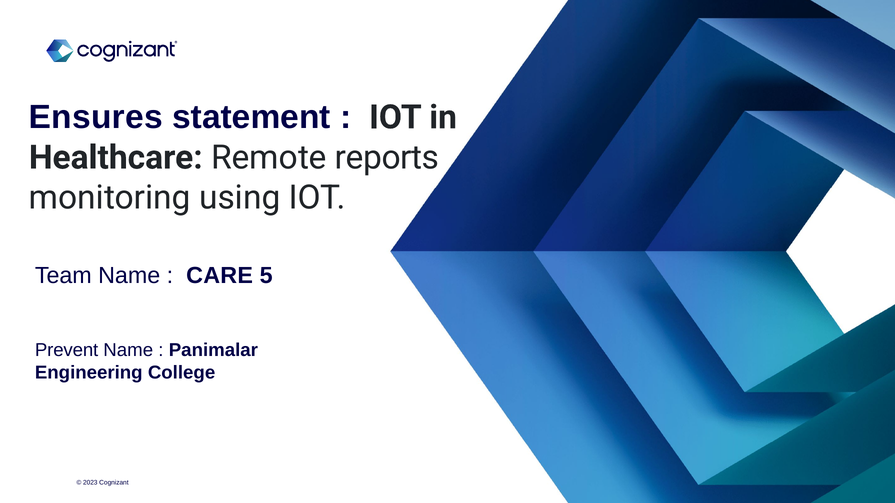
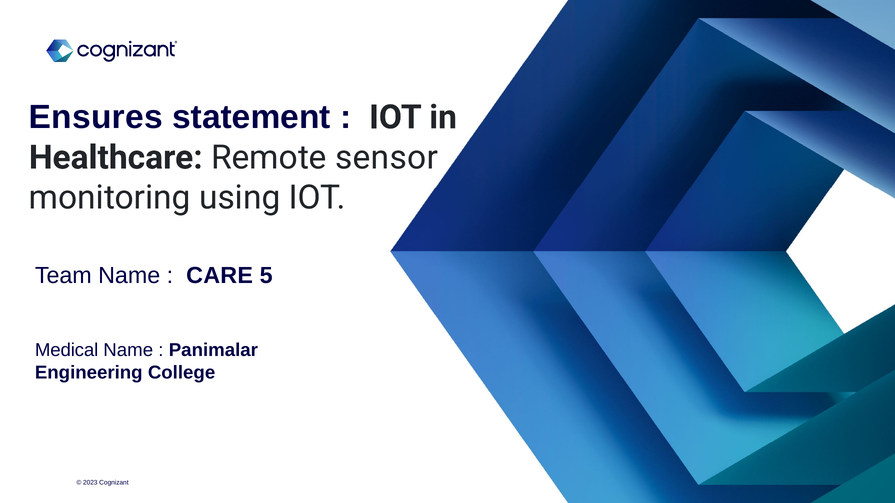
reports: reports -> sensor
Prevent: Prevent -> Medical
